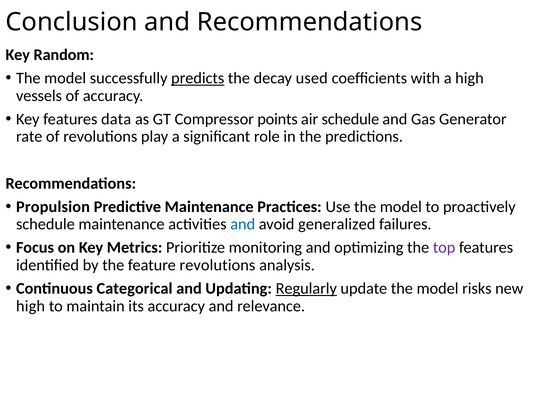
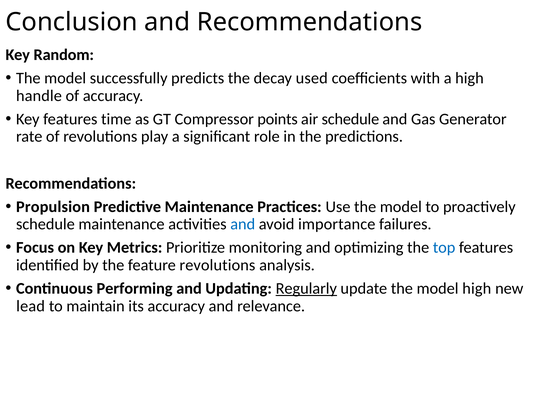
predicts underline: present -> none
vessels: vessels -> handle
data: data -> time
generalized: generalized -> importance
top colour: purple -> blue
Categorical: Categorical -> Performing
model risks: risks -> high
high at (31, 306): high -> lead
